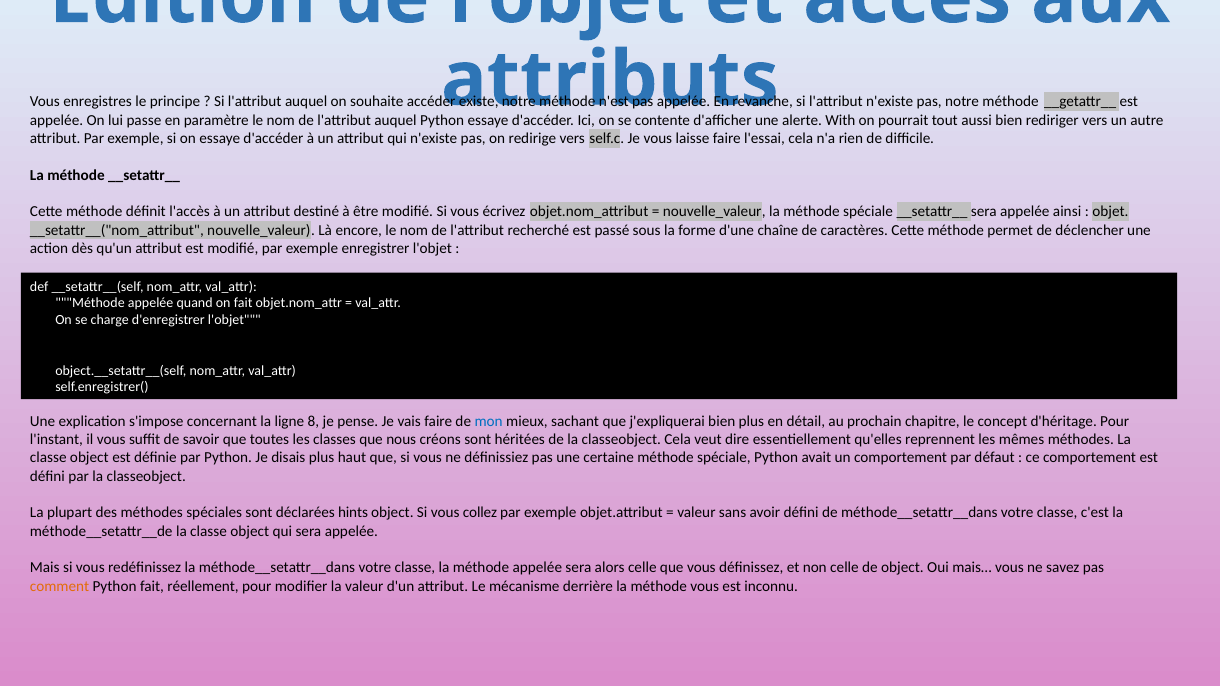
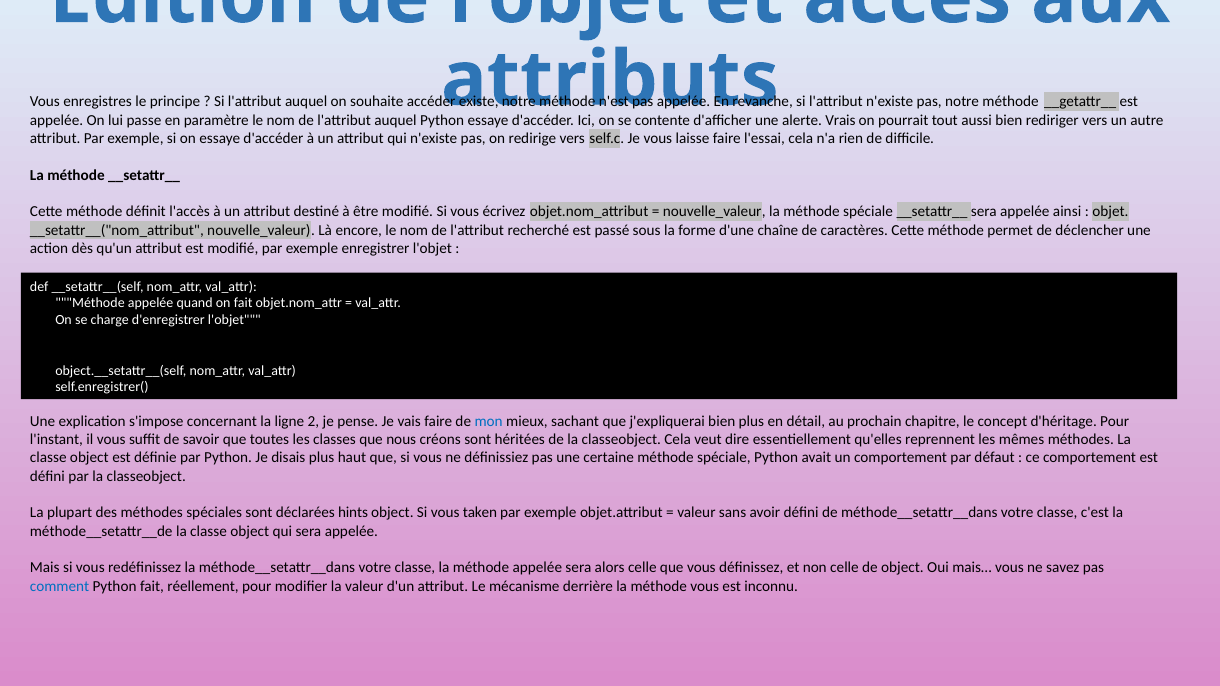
With: With -> Vrais
8: 8 -> 2
collez: collez -> taken
comment colour: orange -> blue
